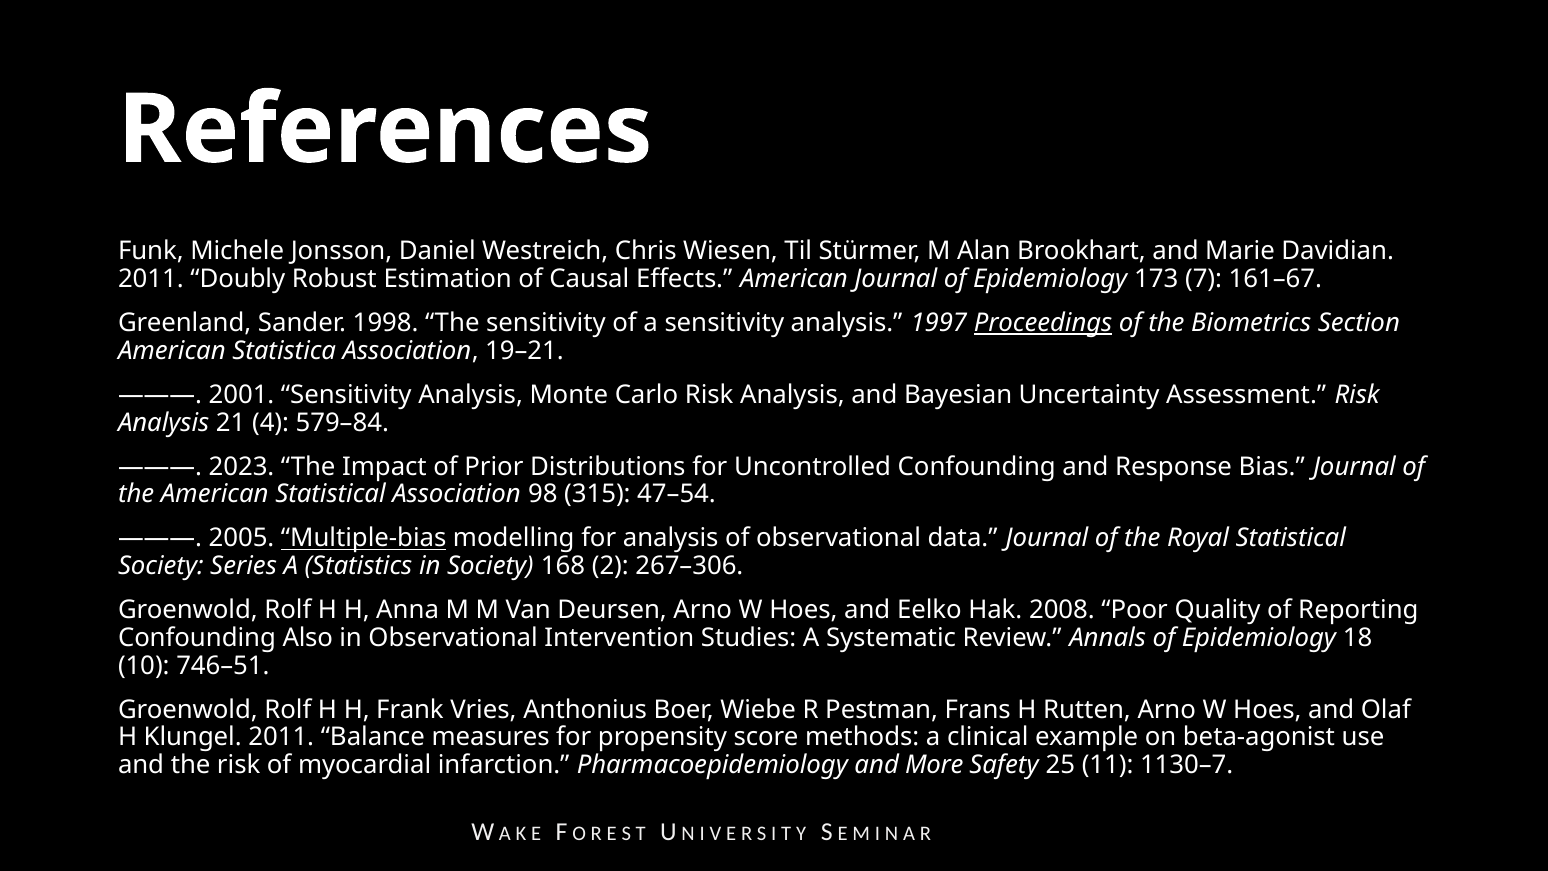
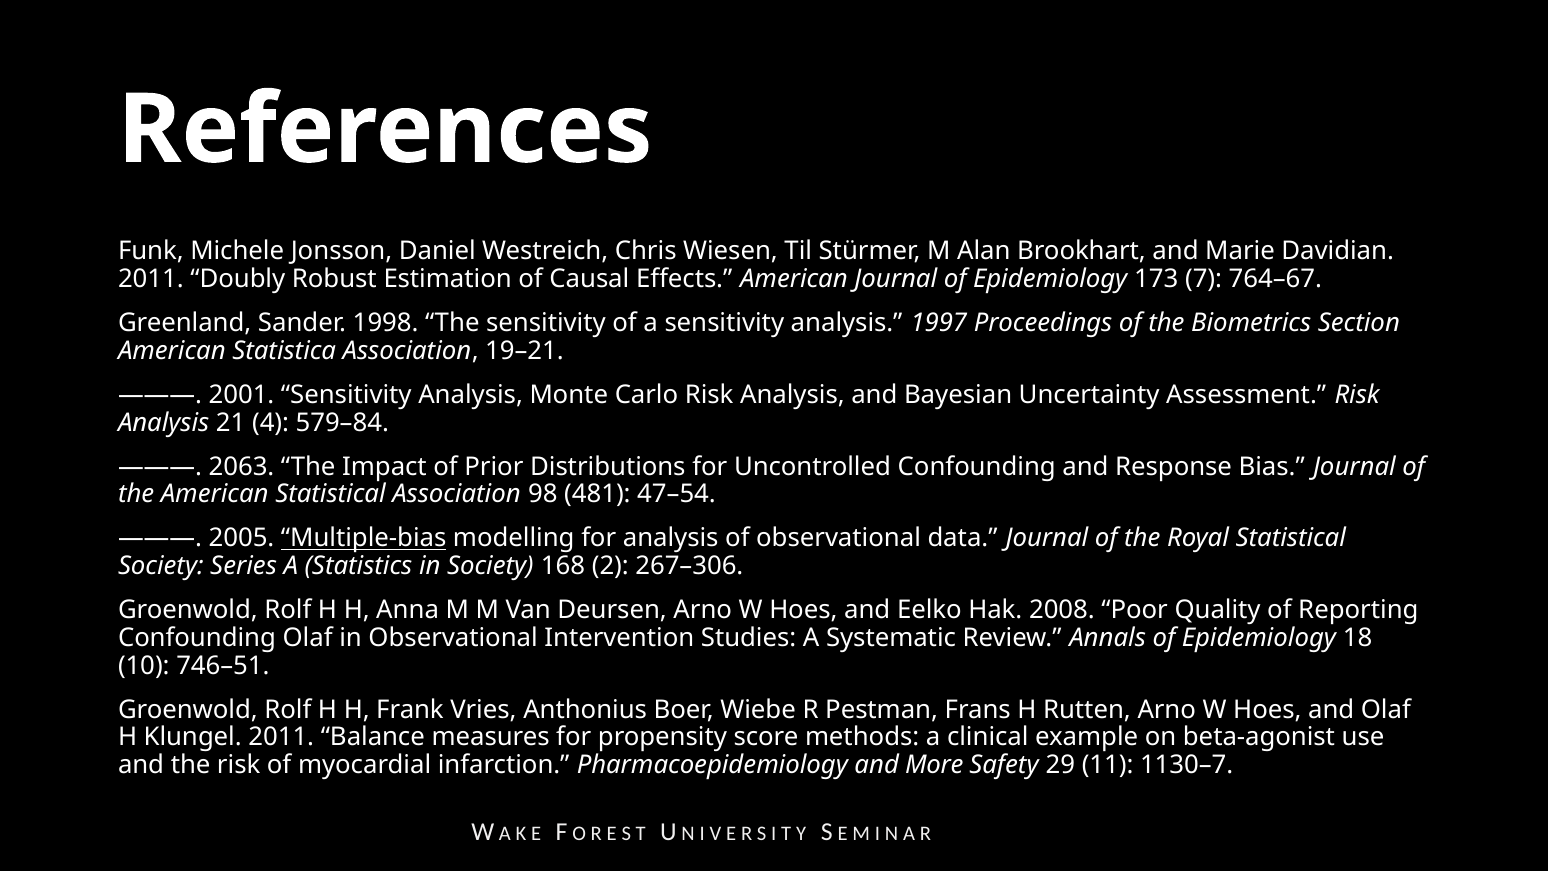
161–67: 161–67 -> 764–67
Proceedings underline: present -> none
2023: 2023 -> 2063
315: 315 -> 481
Confounding Also: Also -> Olaf
25: 25 -> 29
